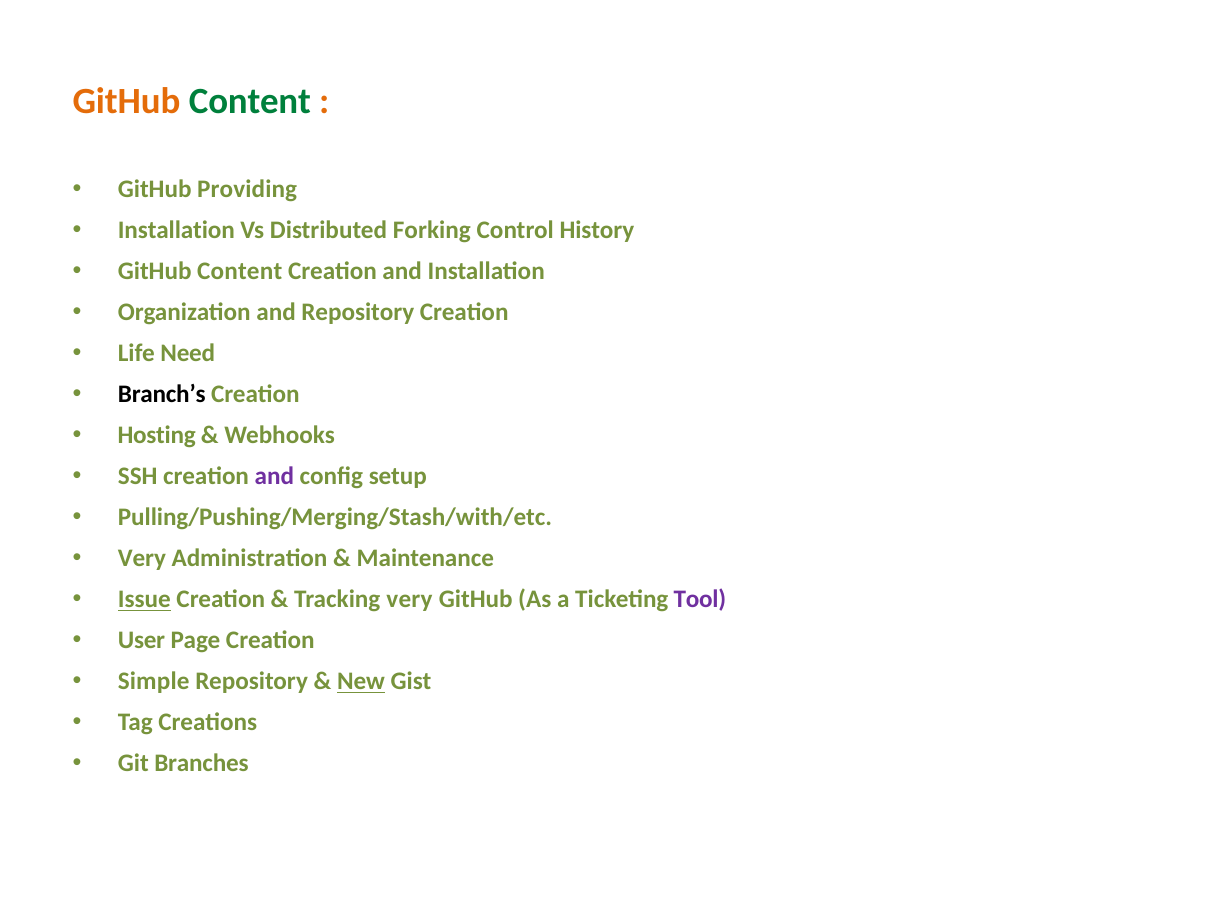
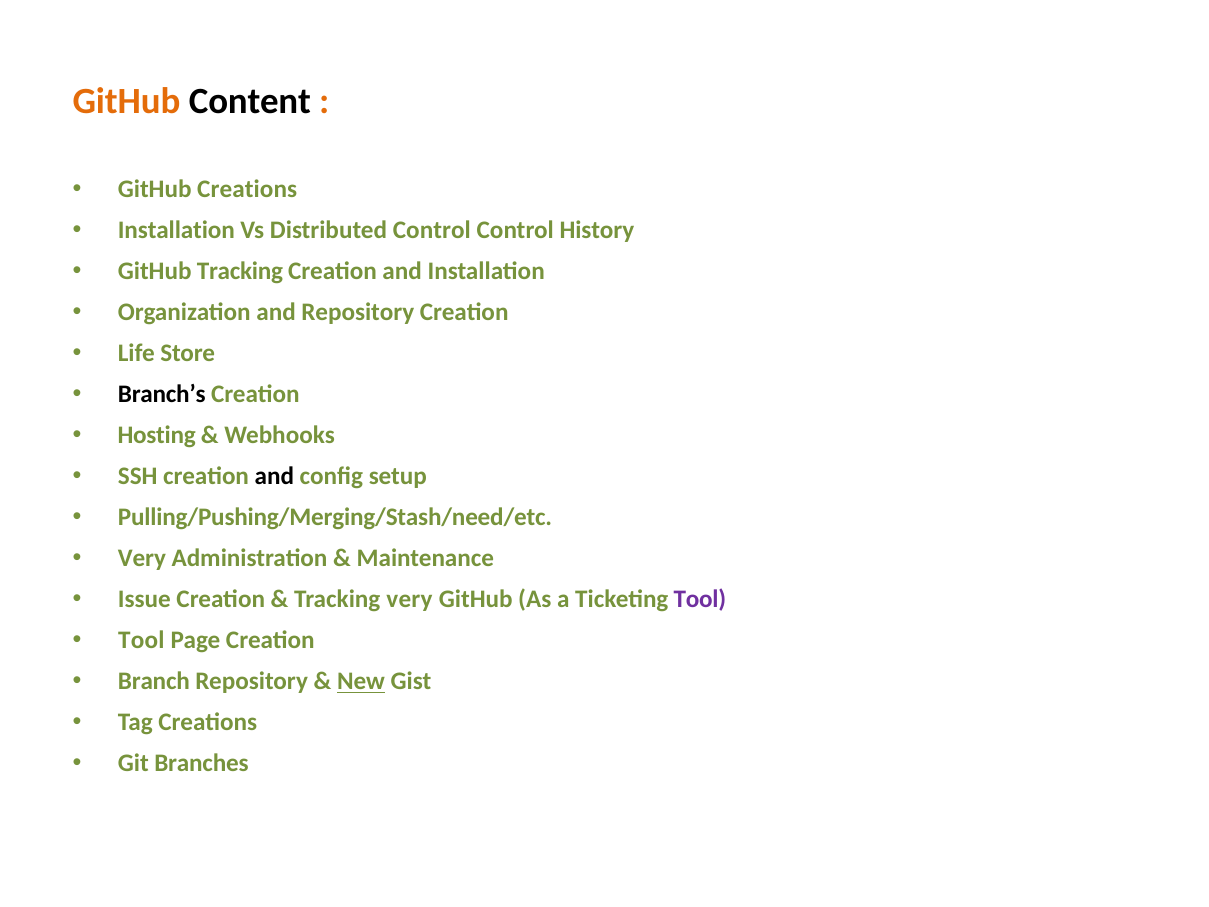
Content at (250, 101) colour: green -> black
GitHub Providing: Providing -> Creations
Distributed Forking: Forking -> Control
Content at (240, 271): Content -> Tracking
Need: Need -> Store
and at (274, 476) colour: purple -> black
Pulling/Pushing/Merging/Stash/with/etc: Pulling/Pushing/Merging/Stash/with/etc -> Pulling/Pushing/Merging/Stash/need/etc
Issue underline: present -> none
User at (142, 640): User -> Tool
Simple: Simple -> Branch
